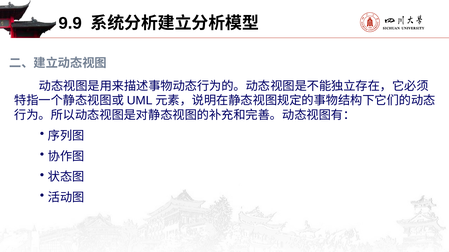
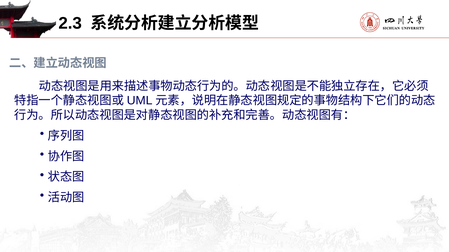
9.9: 9.9 -> 2.3
